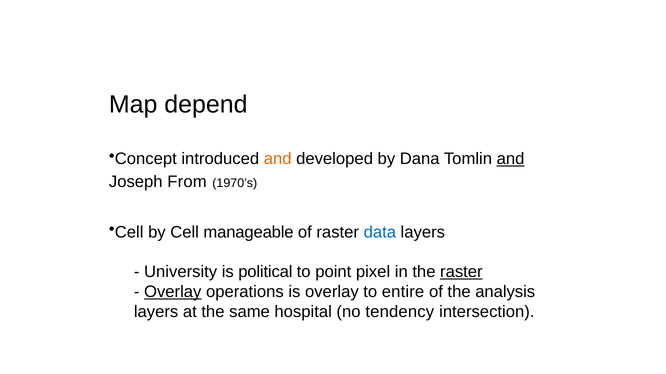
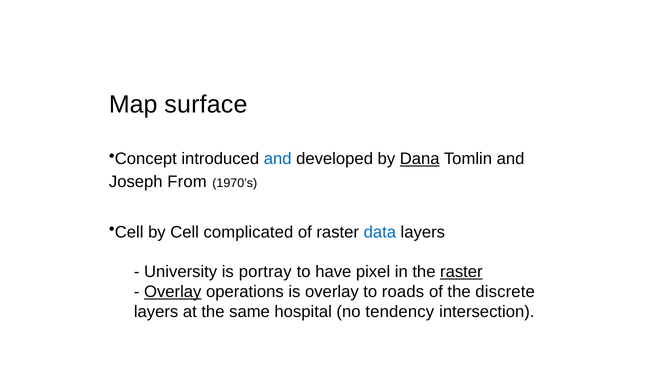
depend: depend -> surface
and at (278, 159) colour: orange -> blue
Dana underline: none -> present
and at (511, 159) underline: present -> none
manageable: manageable -> complicated
political: political -> portray
point: point -> have
entire: entire -> roads
analysis: analysis -> discrete
